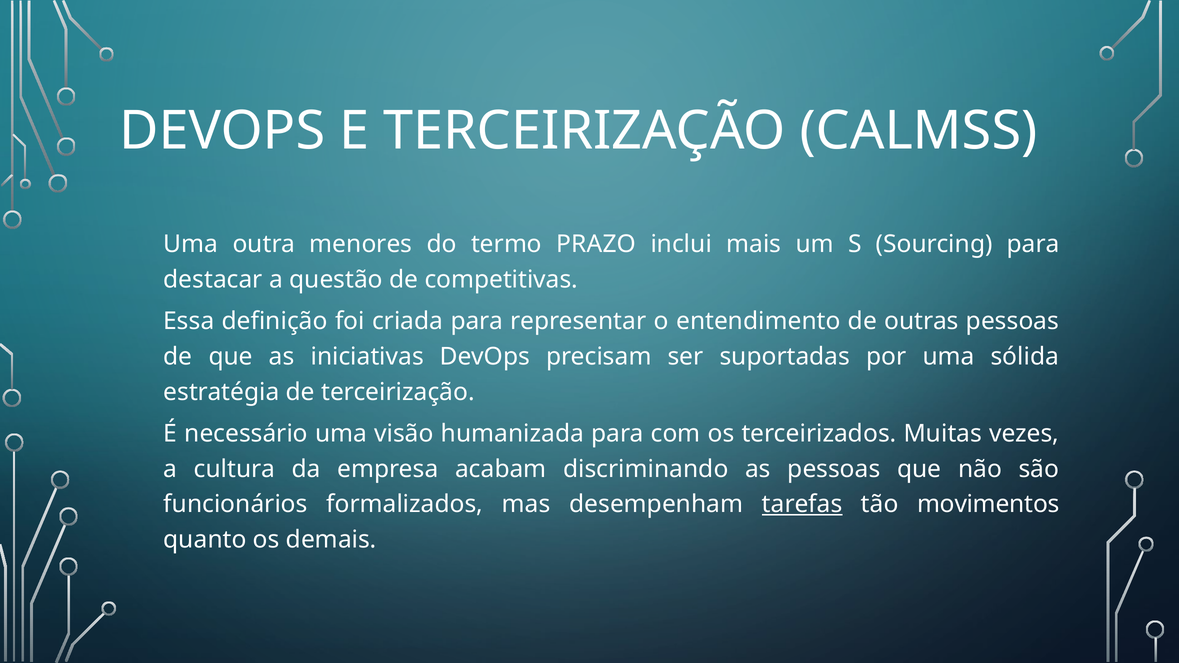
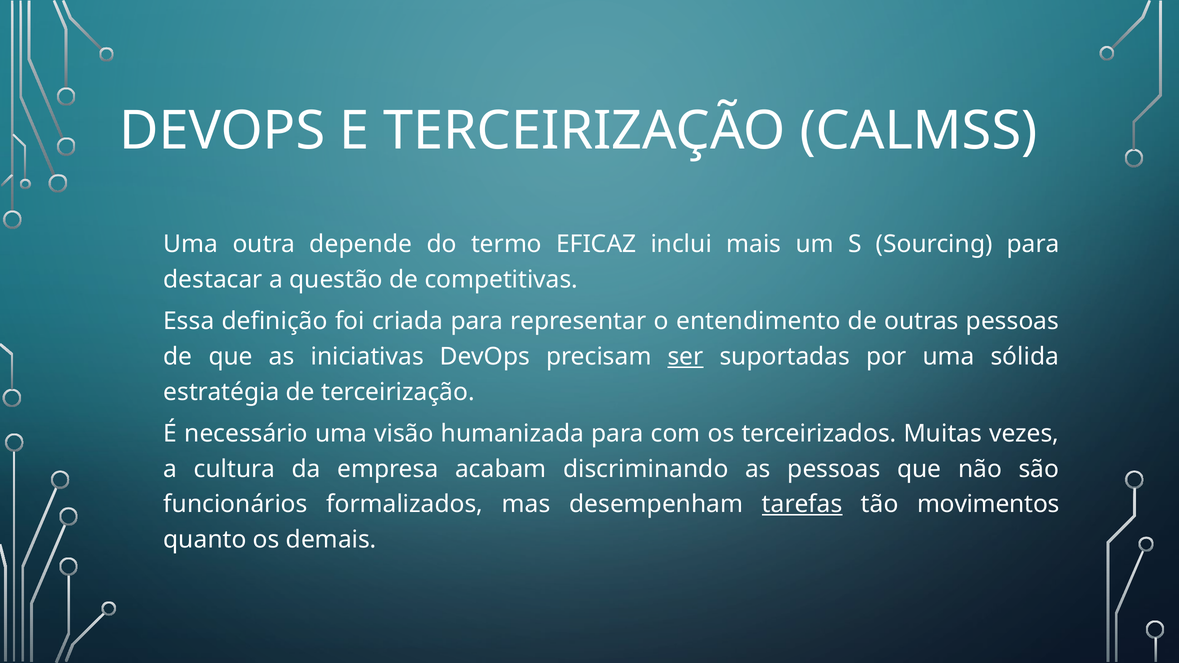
menores: menores -> depende
PRAZO: PRAZO -> EFICAZ
ser underline: none -> present
